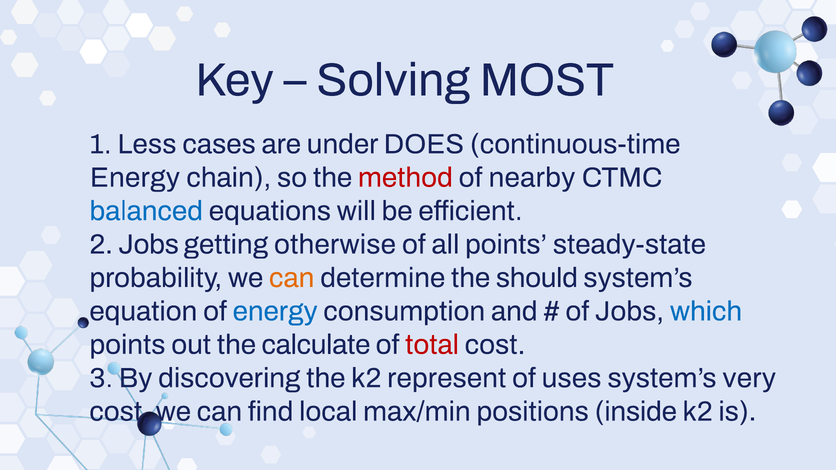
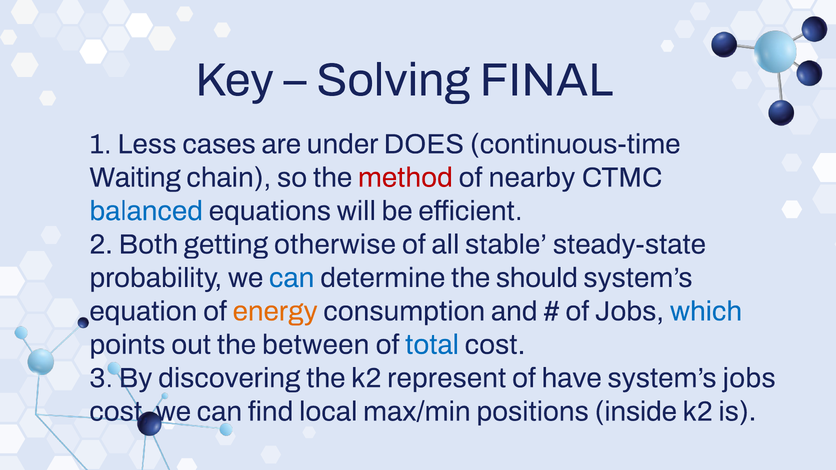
MOST: MOST -> FINAL
Energy at (135, 178): Energy -> Waiting
2 Jobs: Jobs -> Both
all points: points -> stable
can at (292, 278) colour: orange -> blue
energy at (275, 311) colour: blue -> orange
calculate: calculate -> between
total colour: red -> blue
uses: uses -> have
system’s very: very -> jobs
